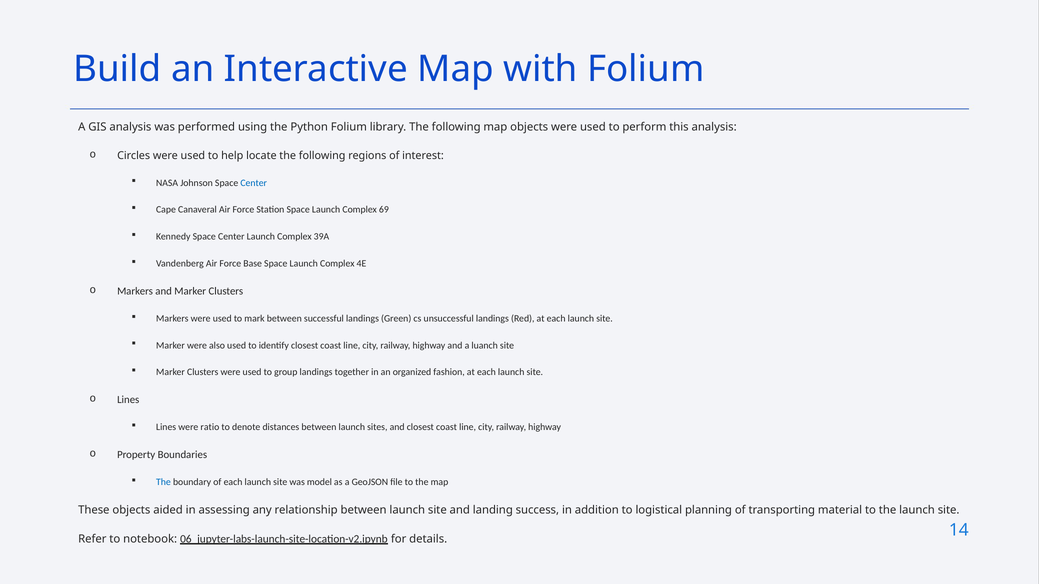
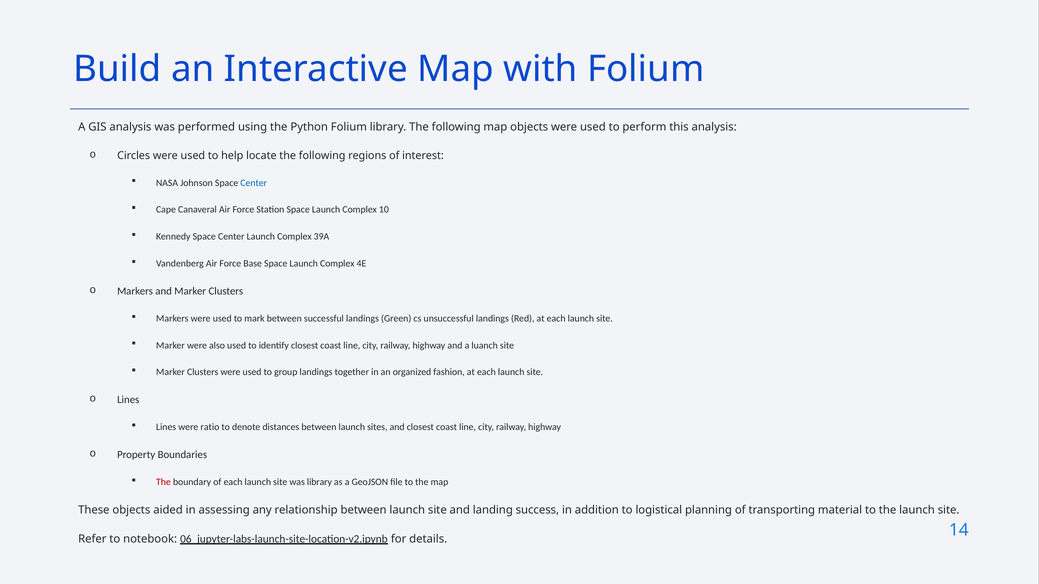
69: 69 -> 10
The at (163, 483) colour: blue -> red
was model: model -> library
